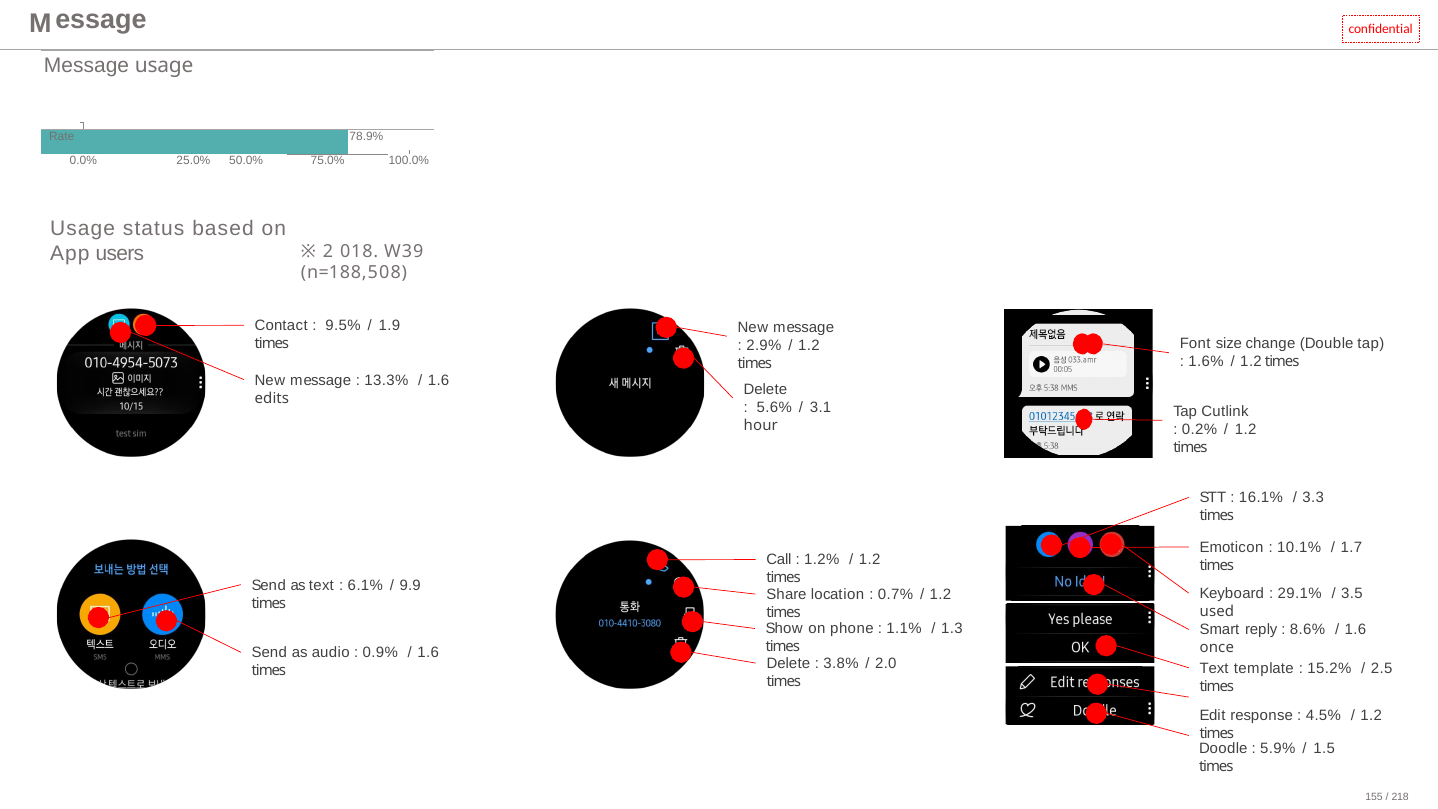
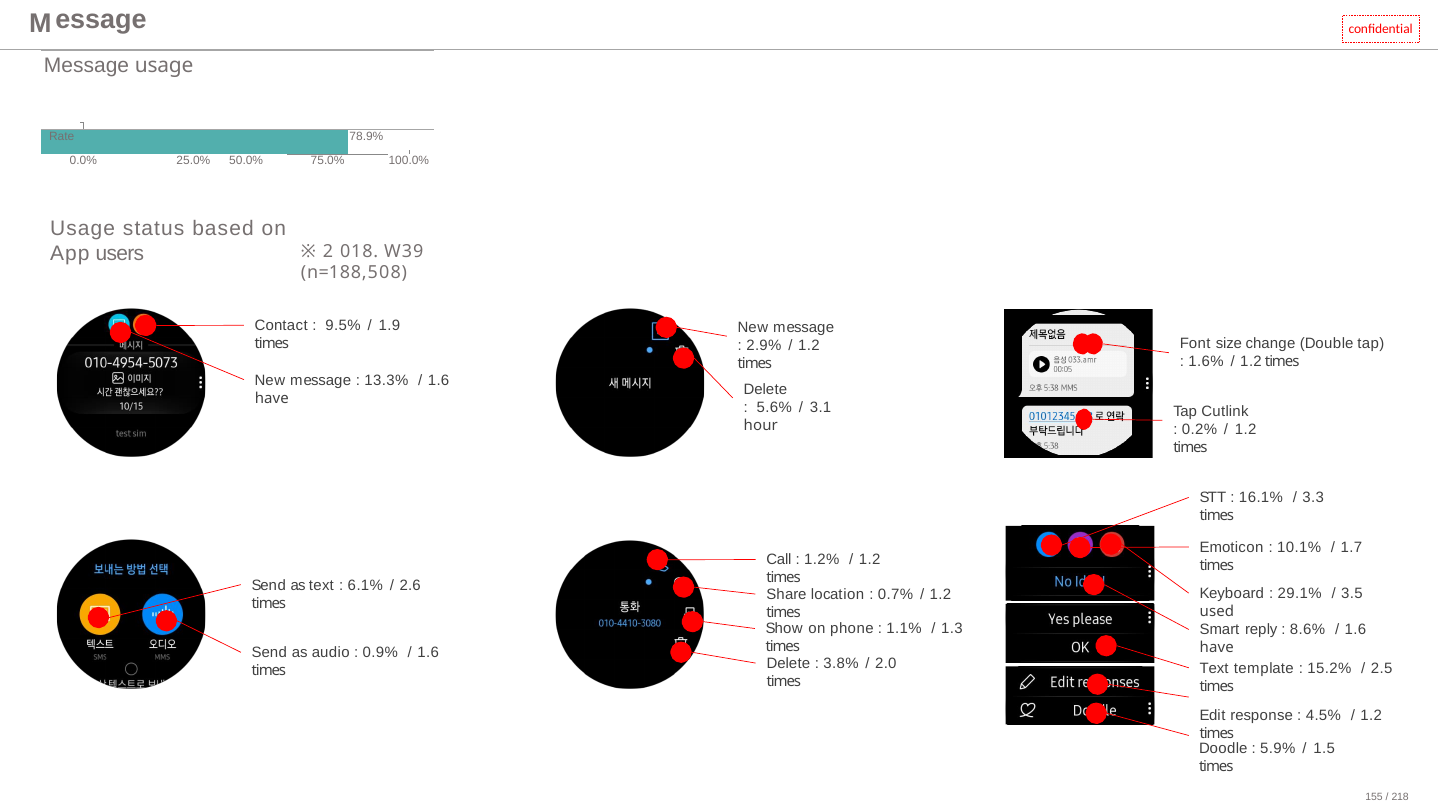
edits at (272, 398): edits -> have
9.9: 9.9 -> 2.6
once at (1217, 648): once -> have
